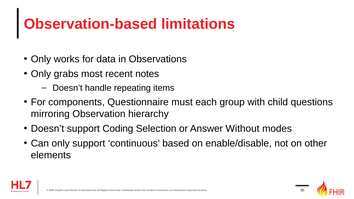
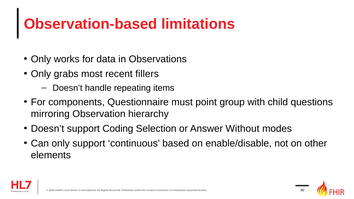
notes: notes -> fillers
each: each -> point
